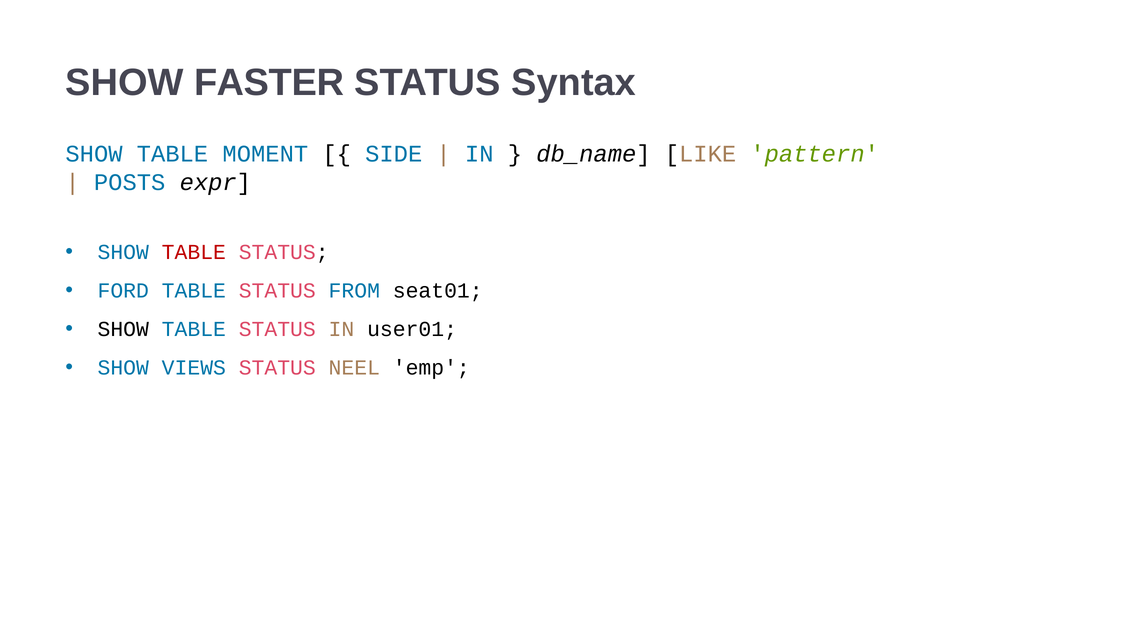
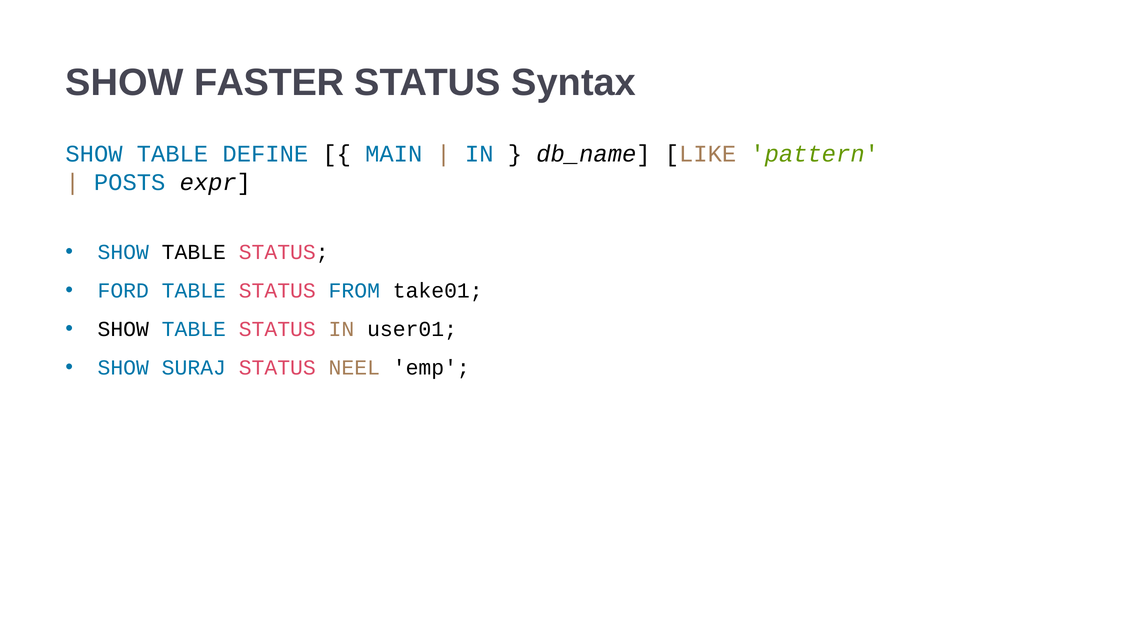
MOMENT: MOMENT -> DEFINE
SIDE: SIDE -> MAIN
TABLE at (194, 252) colour: red -> black
seat01: seat01 -> take01
VIEWS: VIEWS -> SURAJ
